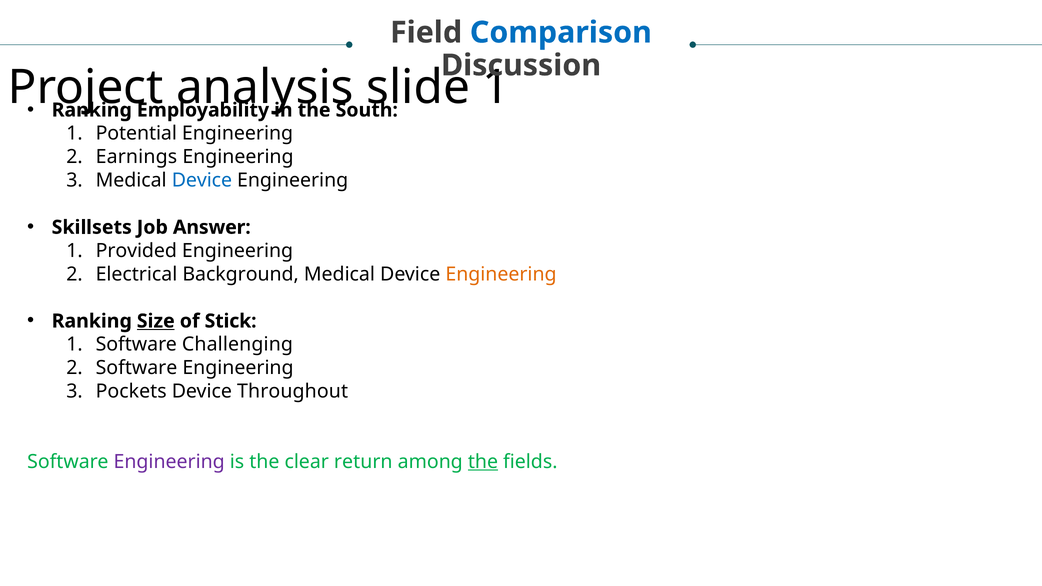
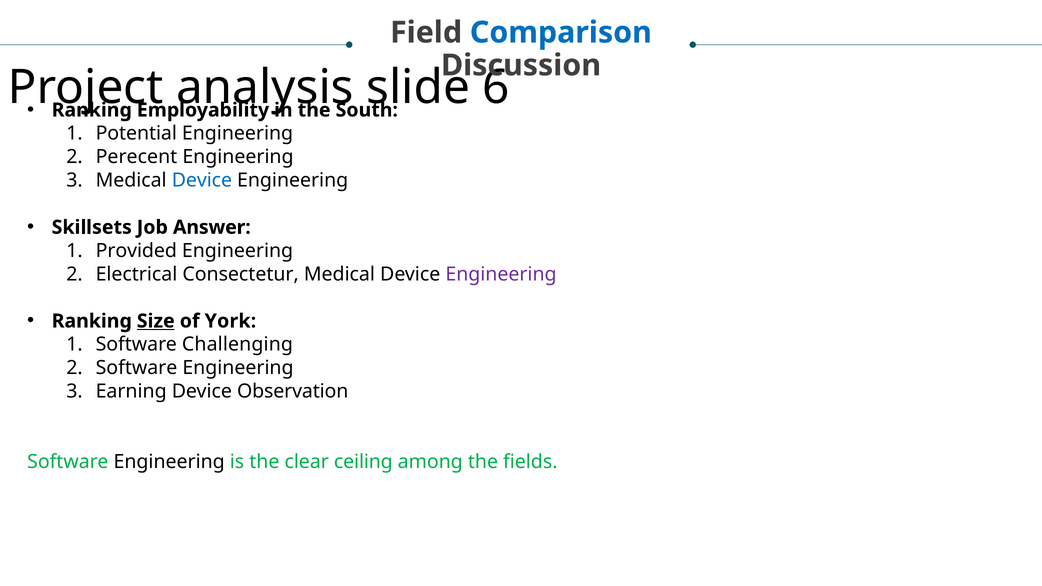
1 at (496, 88): 1 -> 6
Earnings: Earnings -> Perecent
Background: Background -> Consectetur
Engineering at (501, 274) colour: orange -> purple
Stick: Stick -> York
Pockets: Pockets -> Earning
Throughout: Throughout -> Observation
Engineering at (169, 462) colour: purple -> black
return: return -> ceiling
the at (483, 462) underline: present -> none
